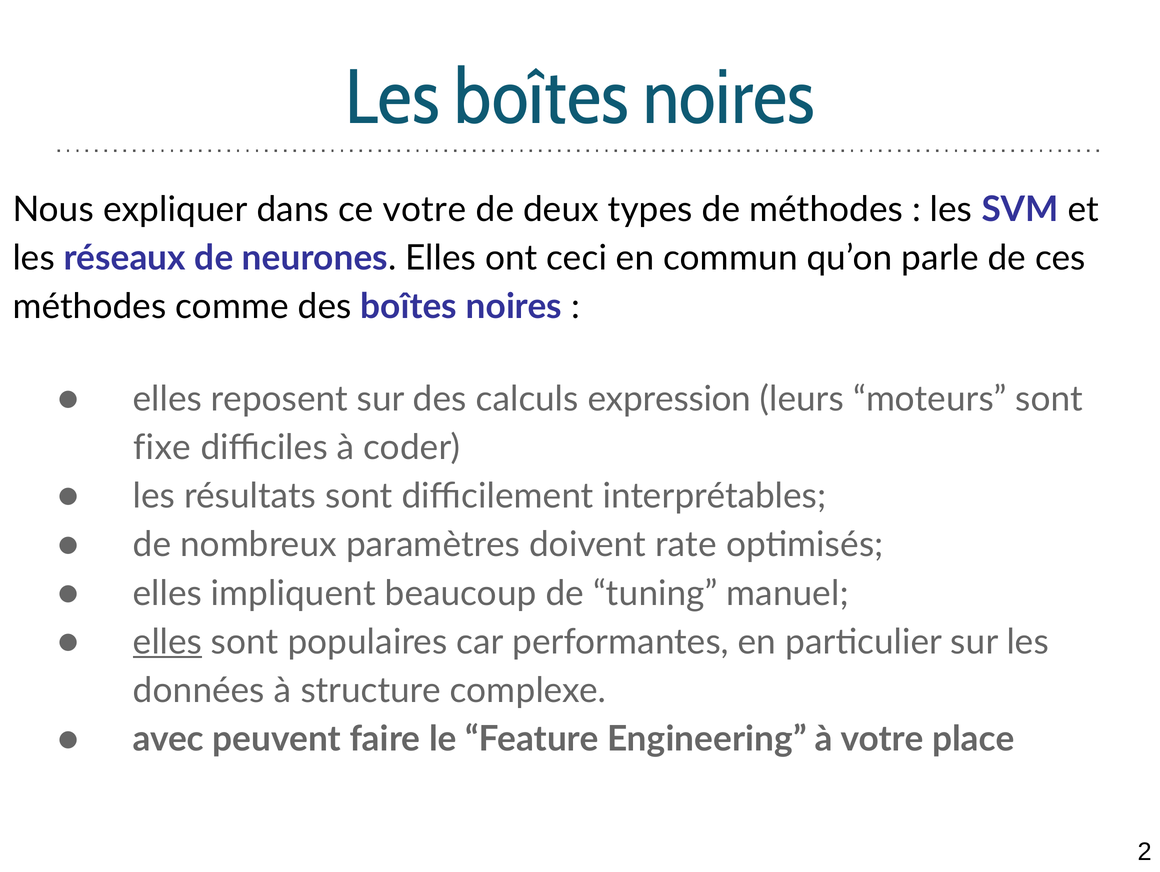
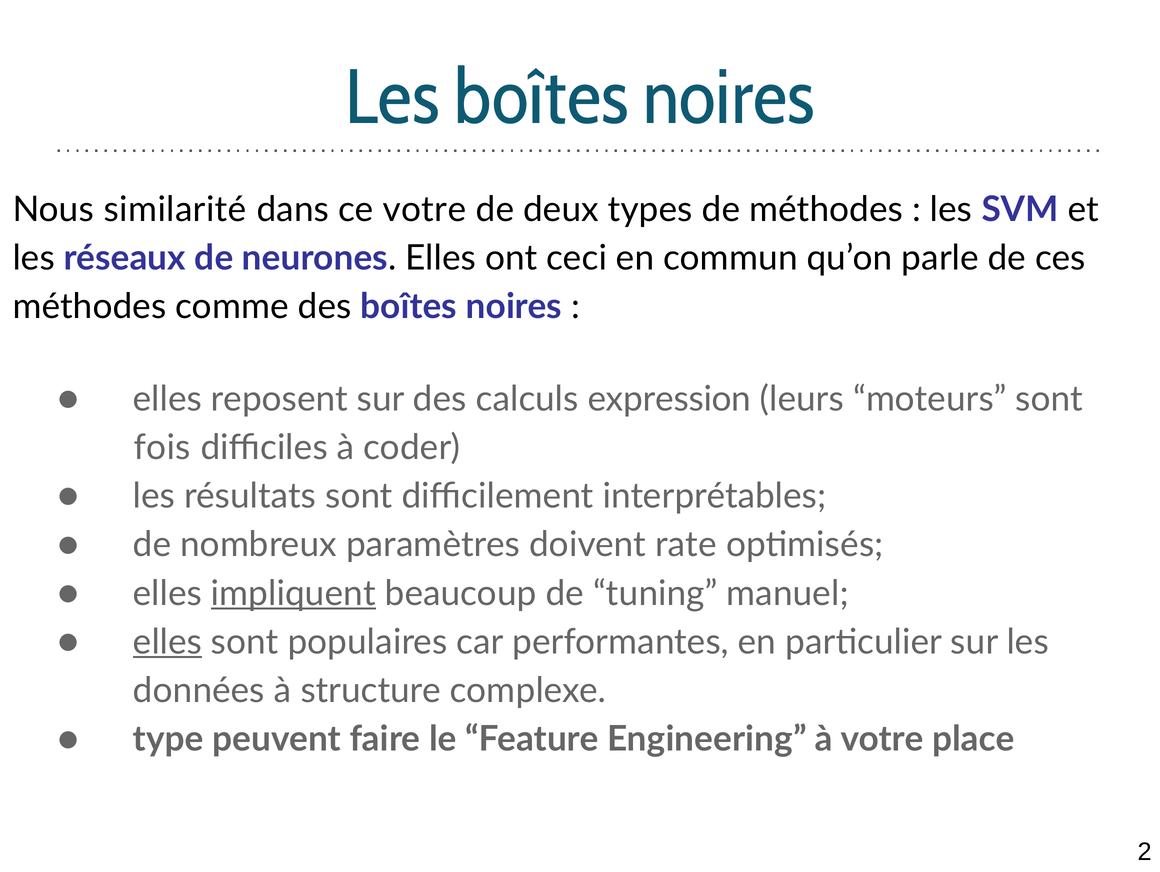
expliquer: expliquer -> similarité
fixe: fixe -> fois
impliquent underline: none -> present
avec: avec -> type
